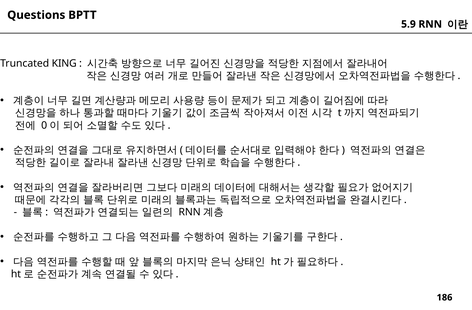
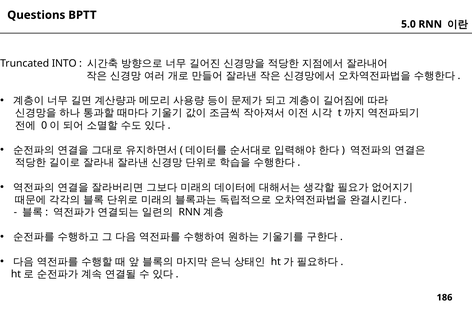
5.9: 5.9 -> 5.0
KING: KING -> INTO
